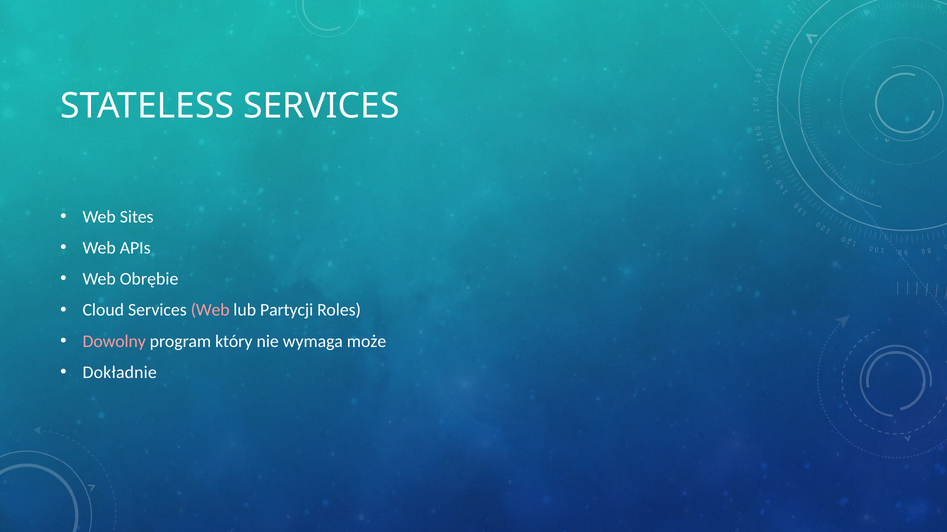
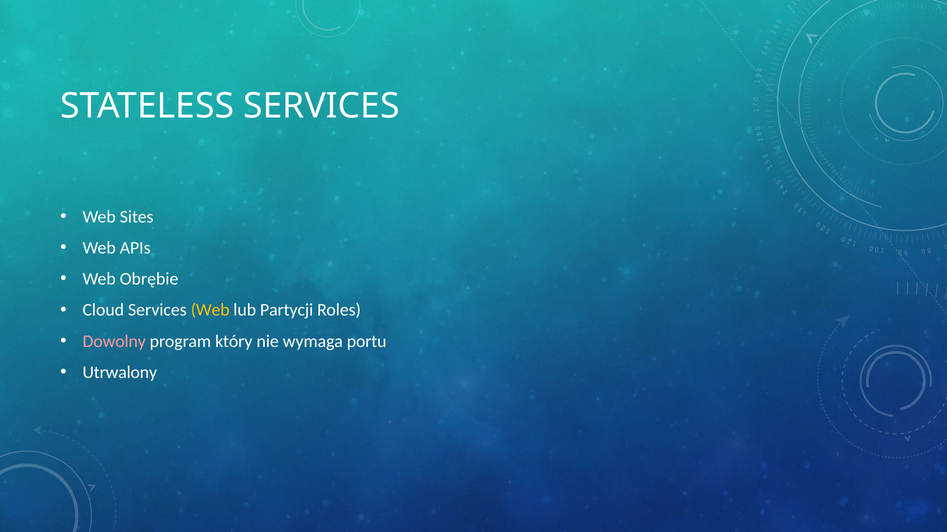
Web at (210, 311) colour: pink -> yellow
może: może -> portu
Dokładnie: Dokładnie -> Utrwalony
